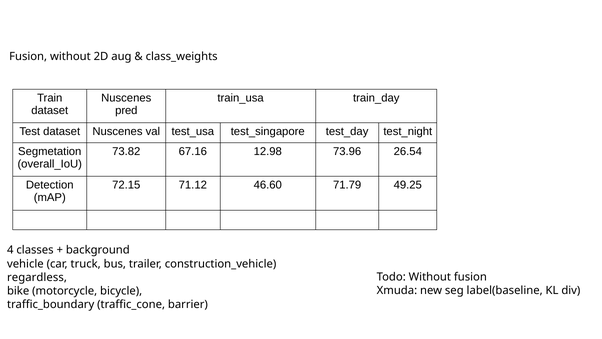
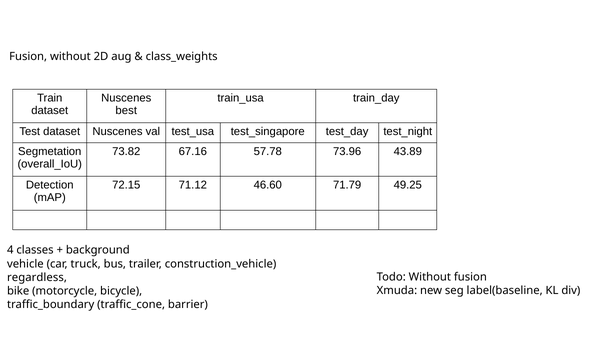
pred: pred -> best
12.98: 12.98 -> 57.78
26.54: 26.54 -> 43.89
